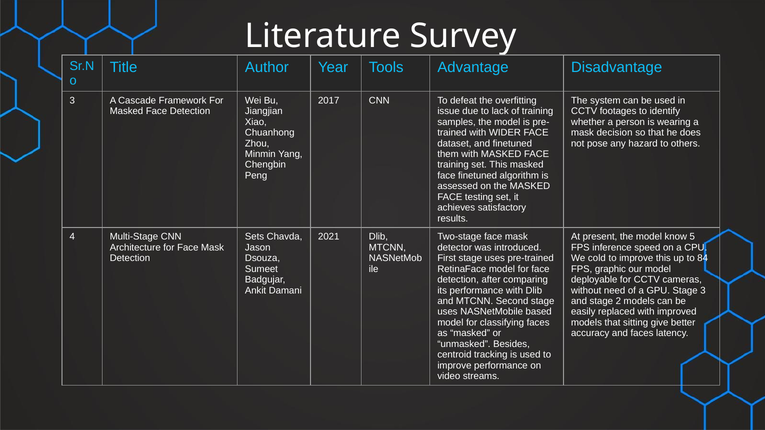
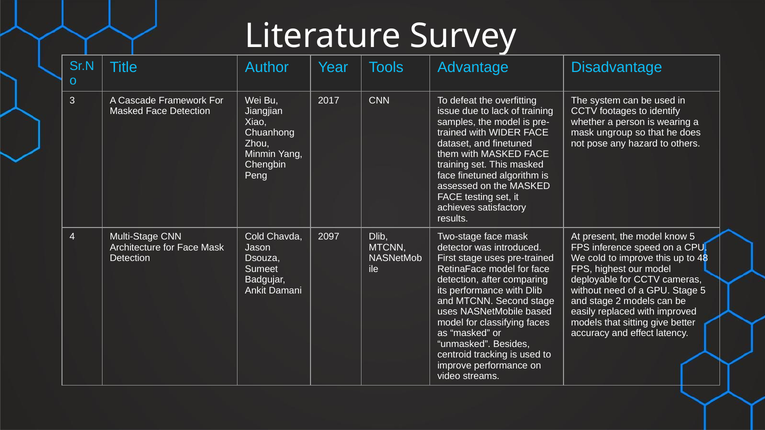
decision: decision -> ungroup
Sets at (255, 237): Sets -> Cold
2021: 2021 -> 2097
84: 84 -> 48
graphic: graphic -> highest
Stage 3: 3 -> 5
and faces: faces -> effect
